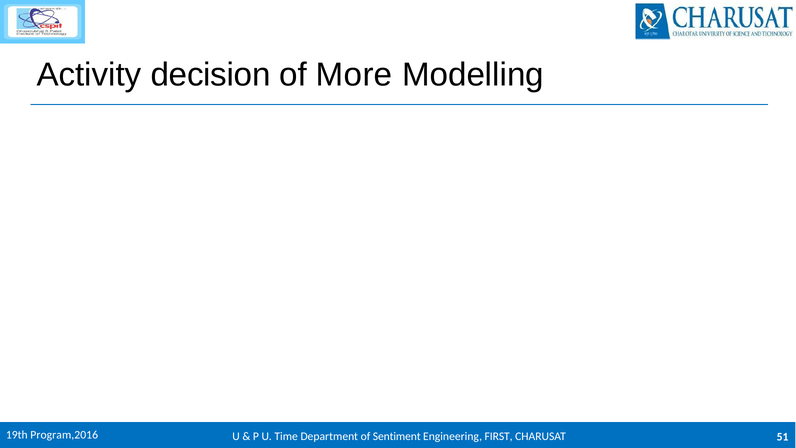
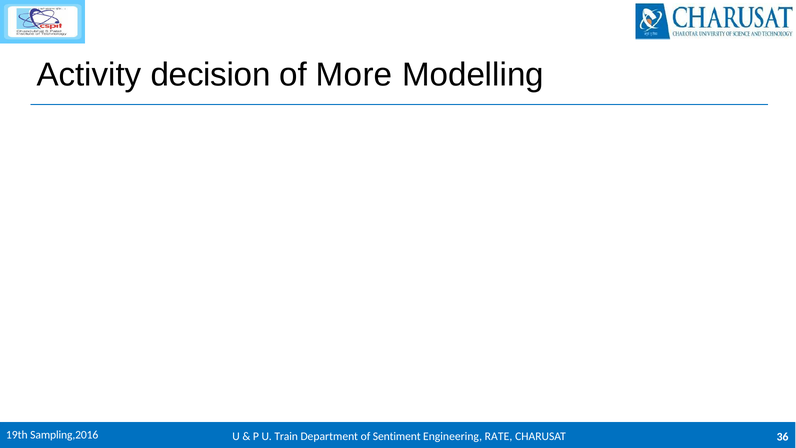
Program,2016: Program,2016 -> Sampling,2016
Time: Time -> Train
FIRST: FIRST -> RATE
51: 51 -> 36
